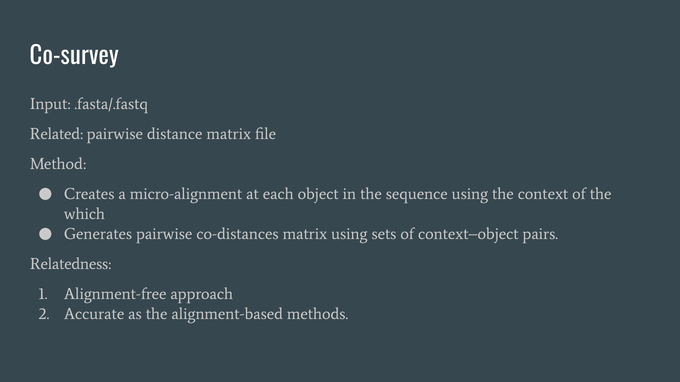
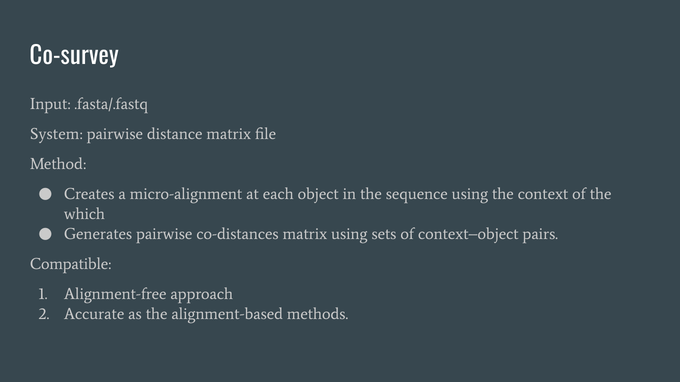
Related: Related -> System
Relatedness: Relatedness -> Compatible
